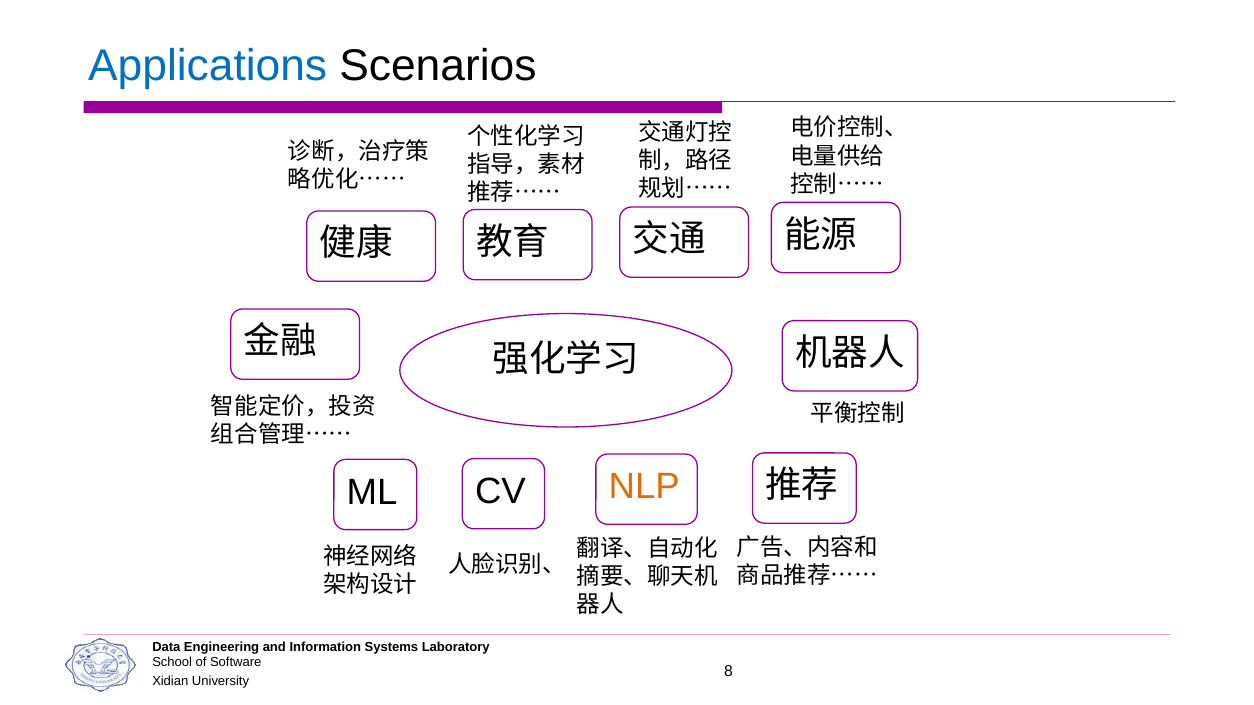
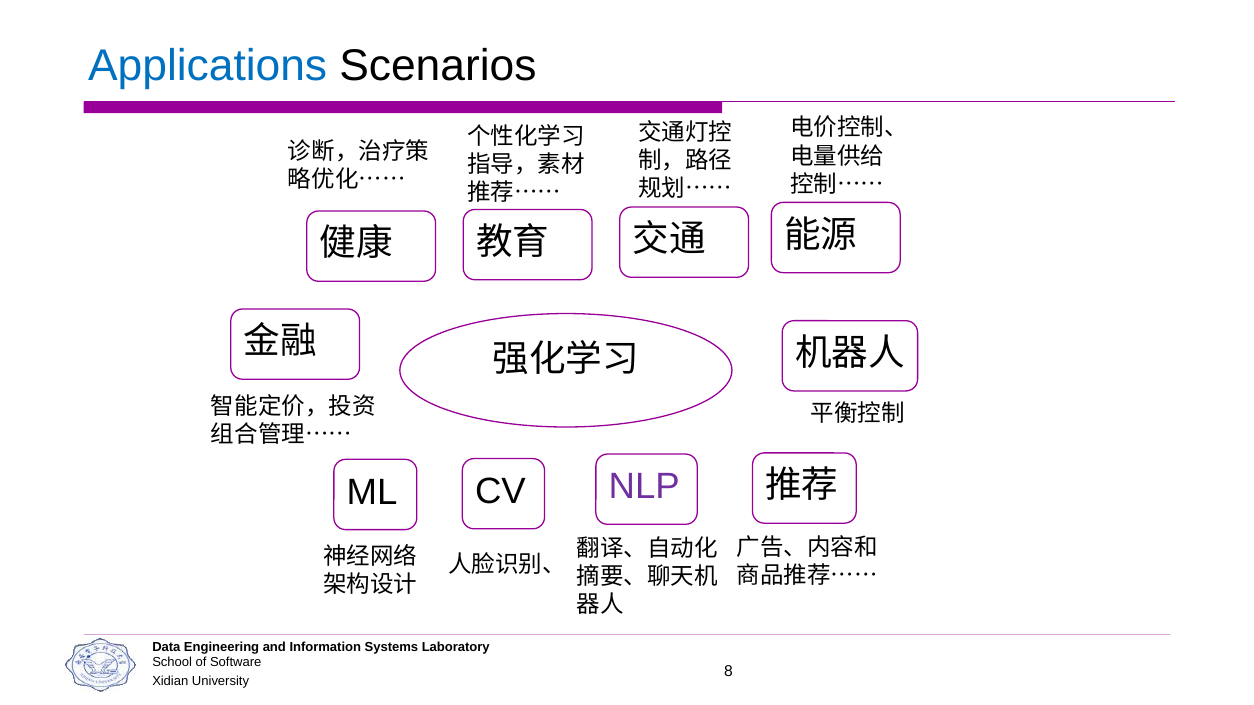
NLP colour: orange -> purple
